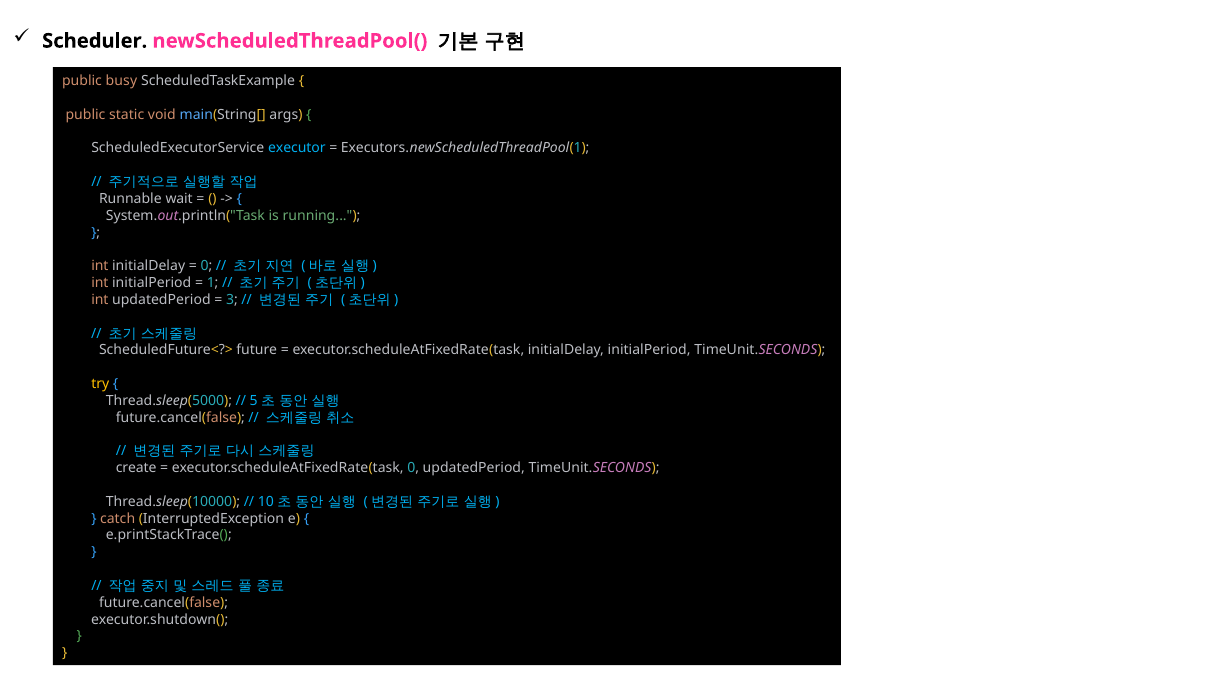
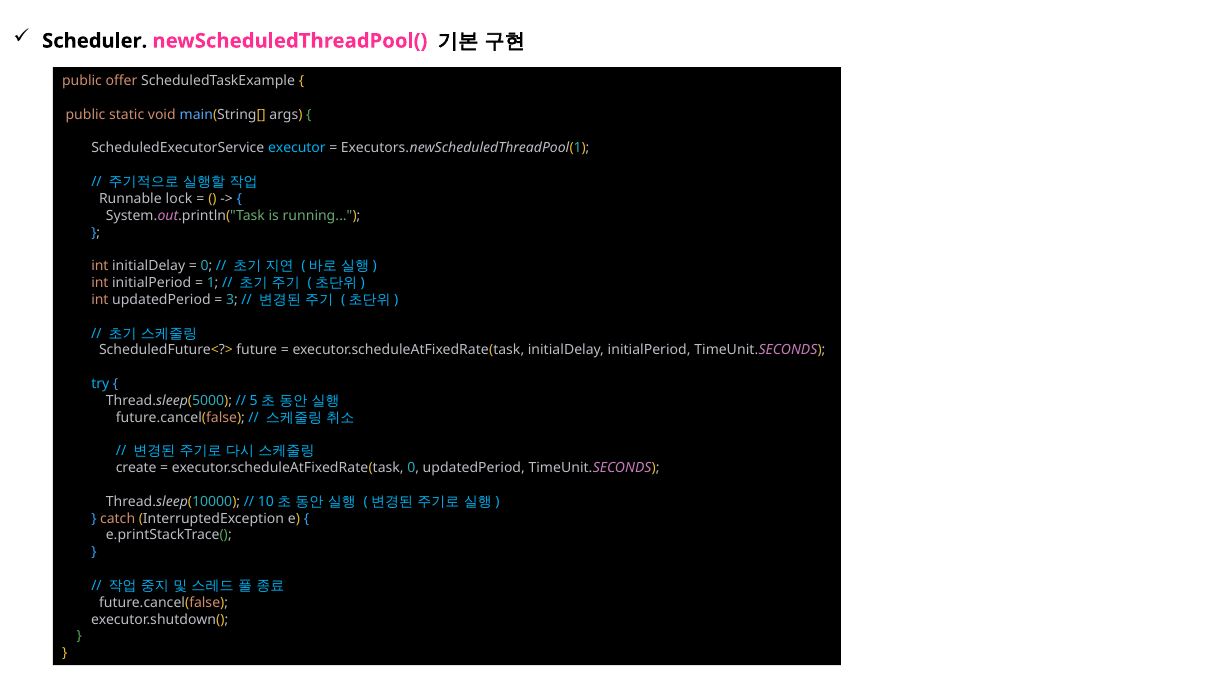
busy: busy -> offer
wait: wait -> lock
try colour: yellow -> light blue
